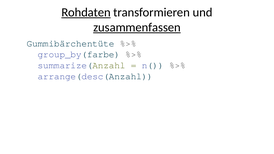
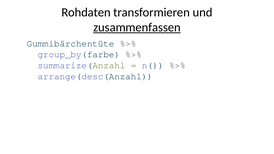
Rohdaten underline: present -> none
